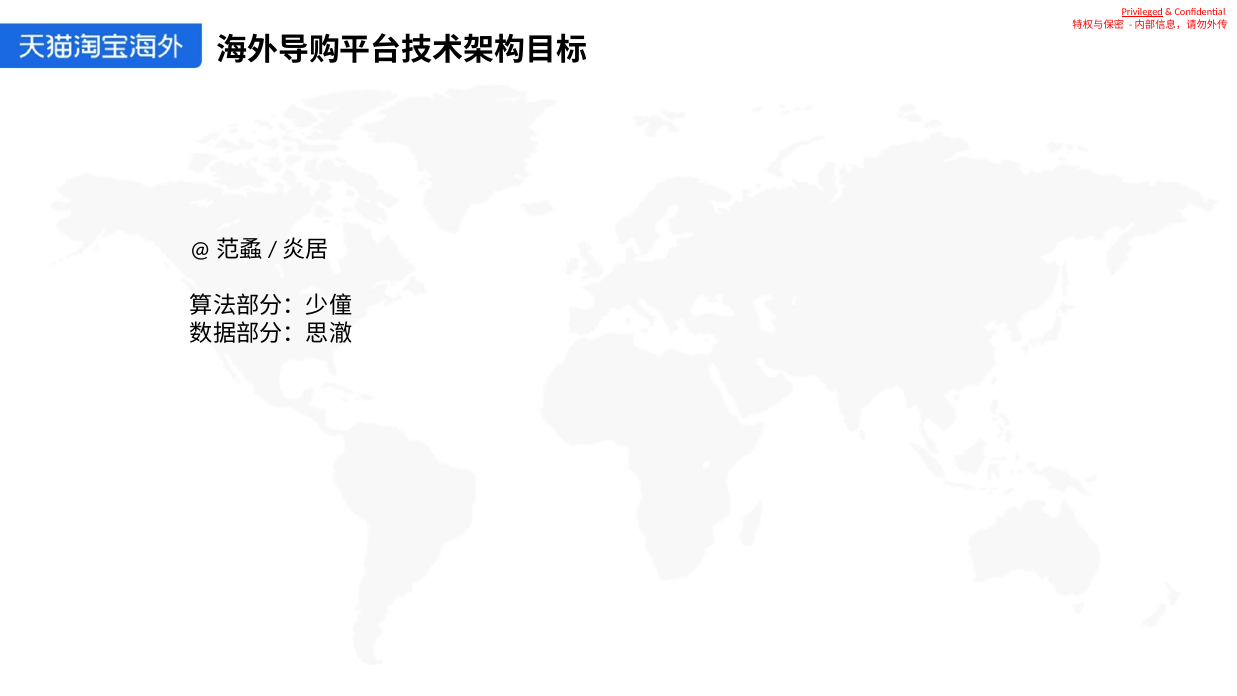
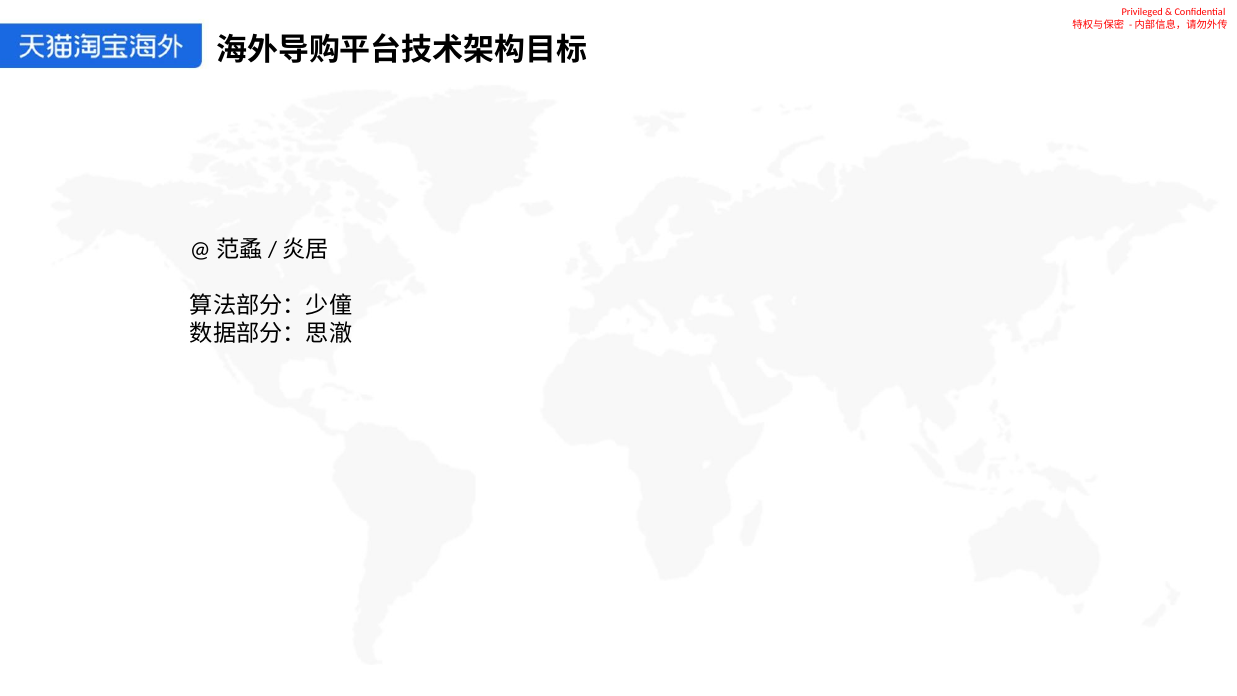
Privileged underline: present -> none
